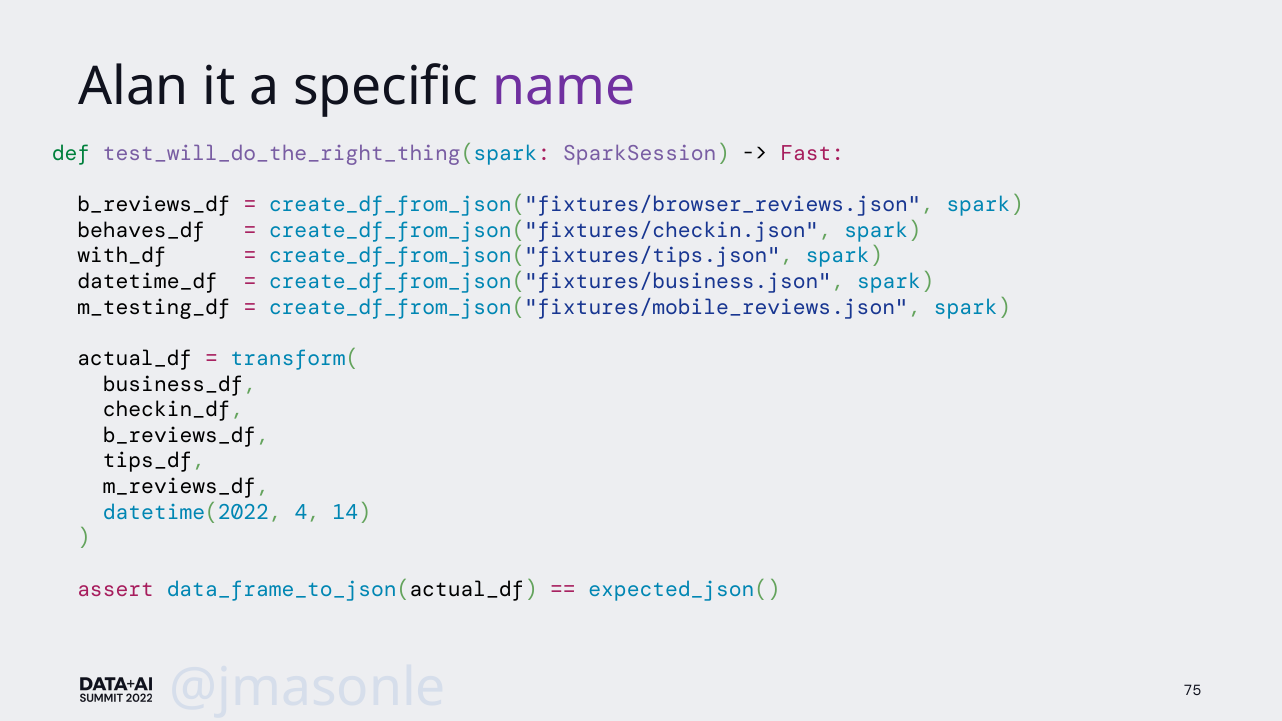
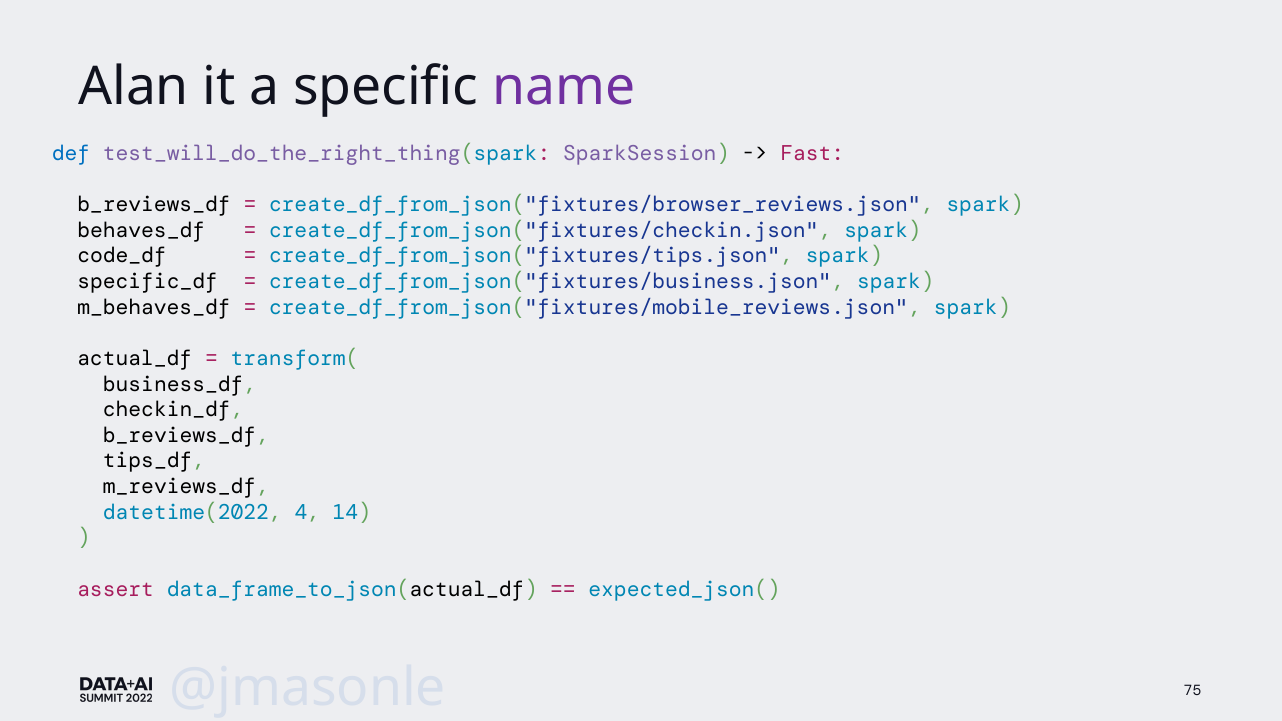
def colour: green -> blue
with_df: with_df -> code_df
datetime_df: datetime_df -> specific_df
m_testing_df: m_testing_df -> m_behaves_df
